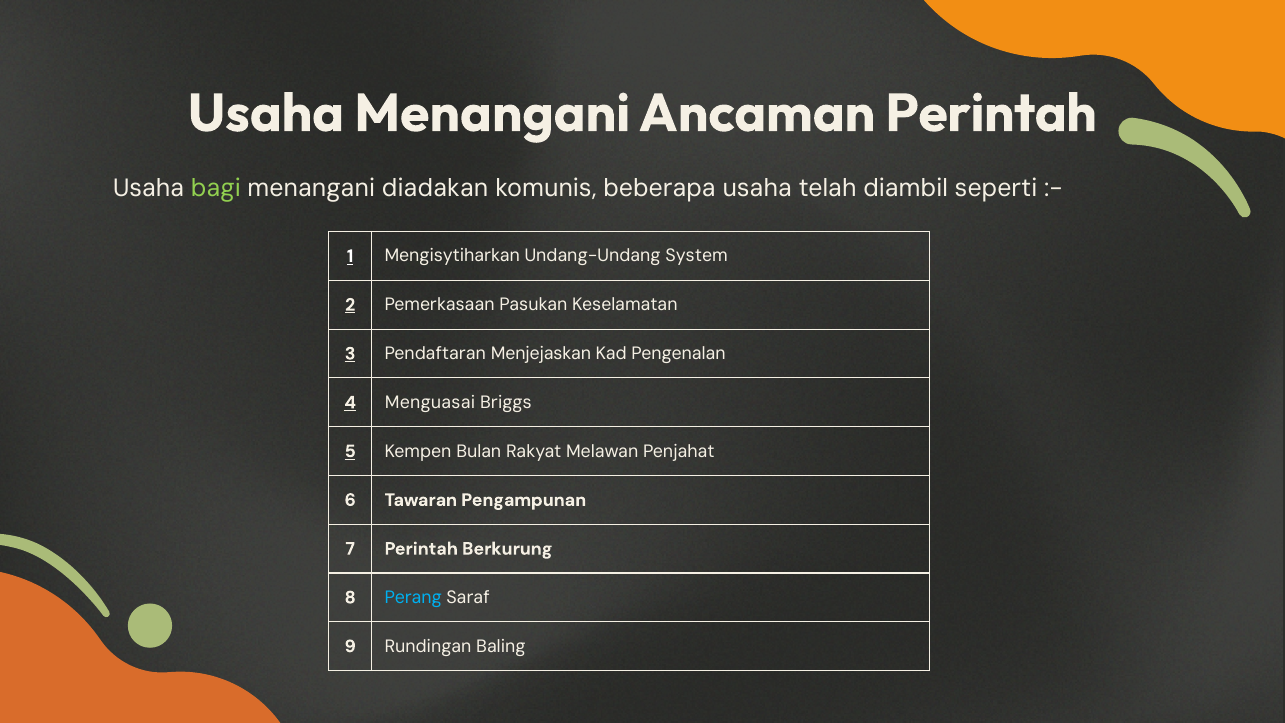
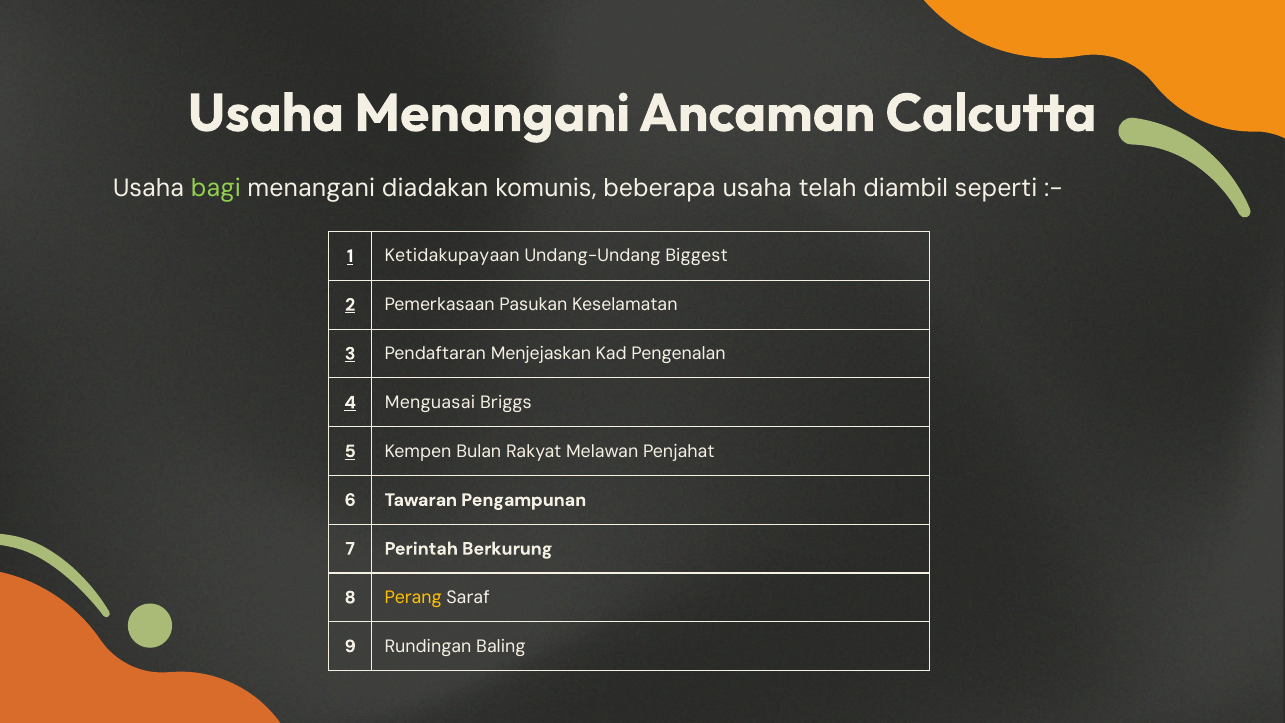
Ancaman Perintah: Perintah -> Calcutta
Mengisytiharkan: Mengisytiharkan -> Ketidakupayaan
System: System -> Biggest
Perang colour: light blue -> yellow
